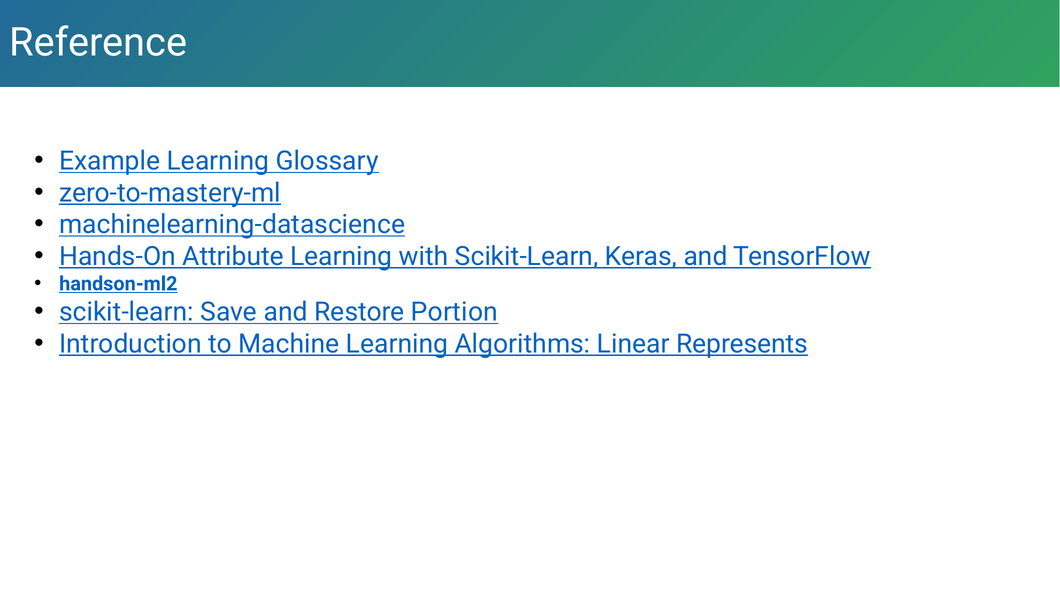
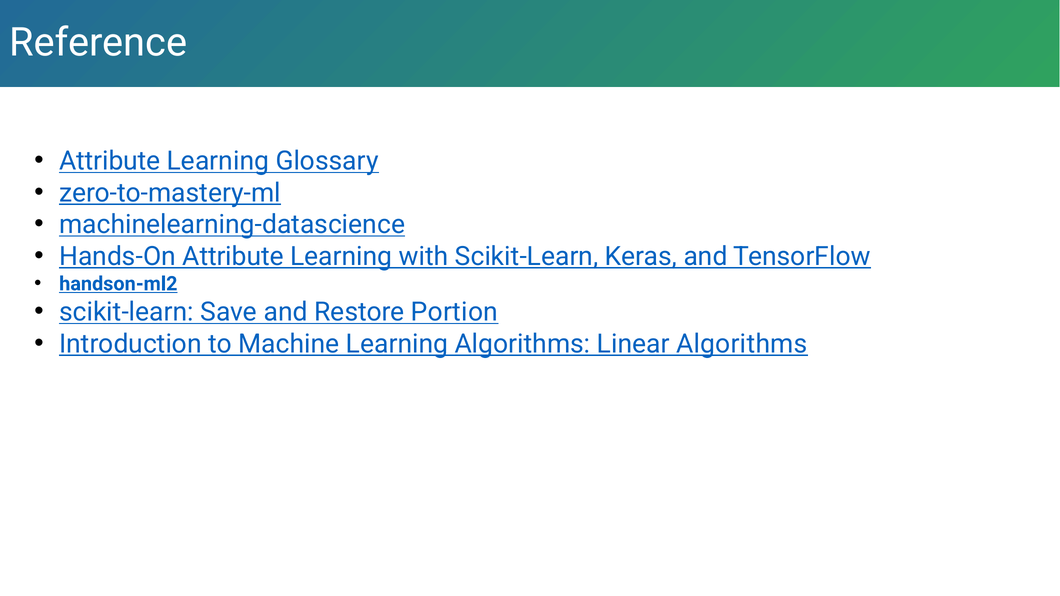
Example at (110, 161): Example -> Attribute
Linear Represents: Represents -> Algorithms
